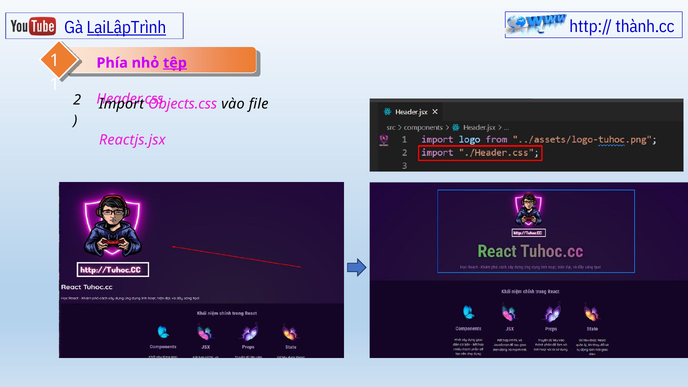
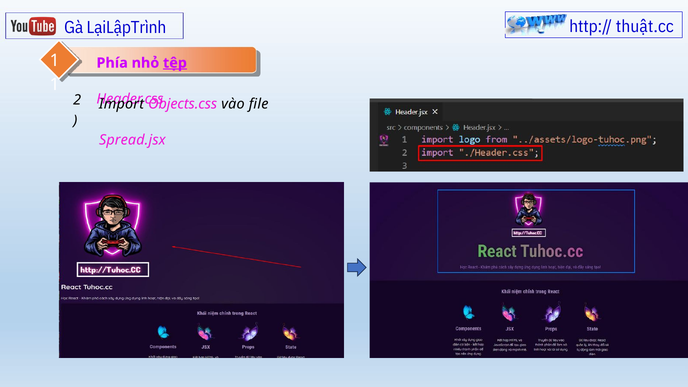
LạiLậpTrình underline: present -> none
thành.cc: thành.cc -> thuật.cc
Reactjs.jsx: Reactjs.jsx -> Spread.jsx
